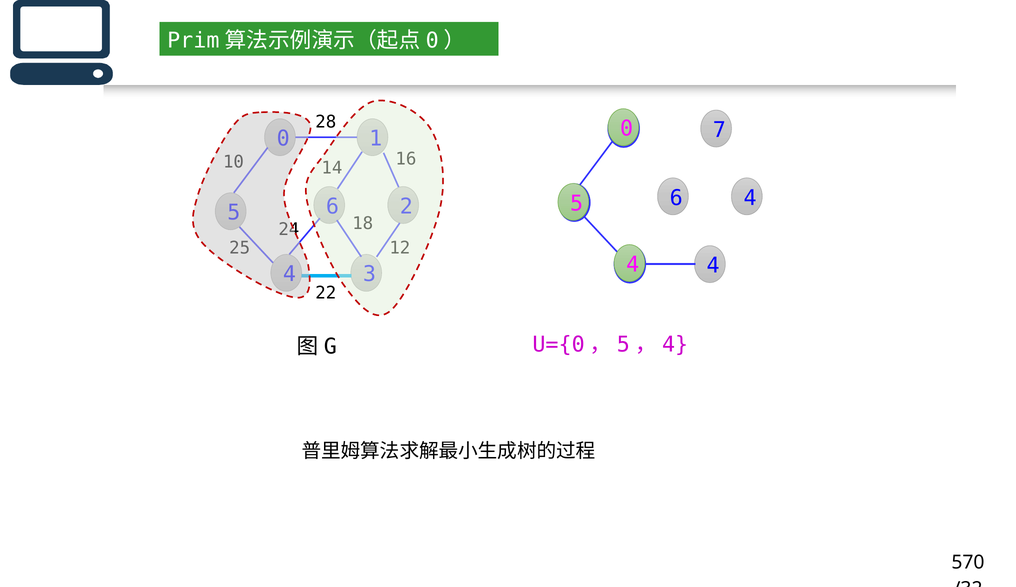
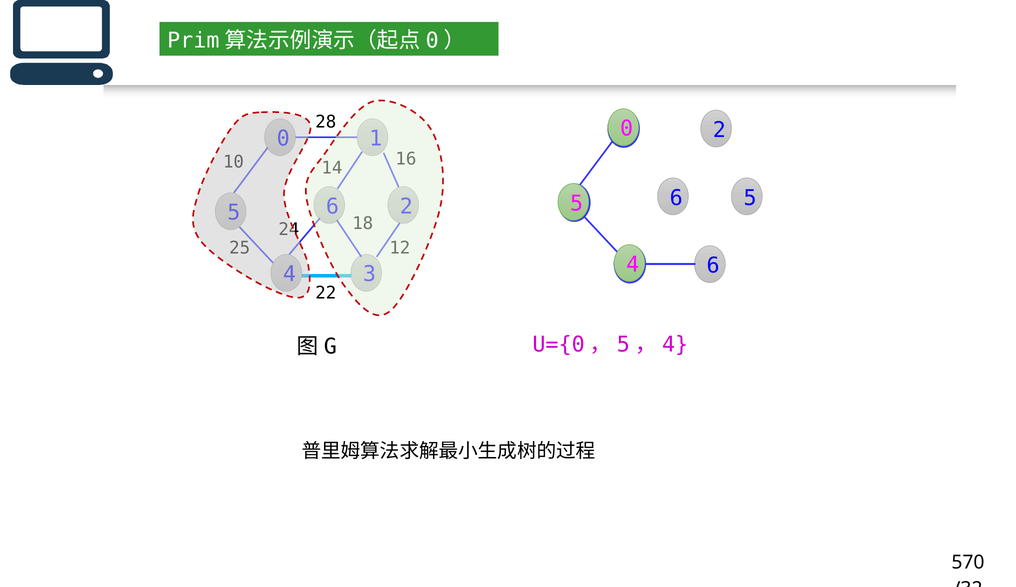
7 at (719, 130): 7 -> 2
6 4: 4 -> 5
4 at (713, 266): 4 -> 6
